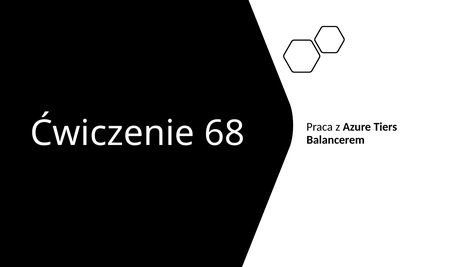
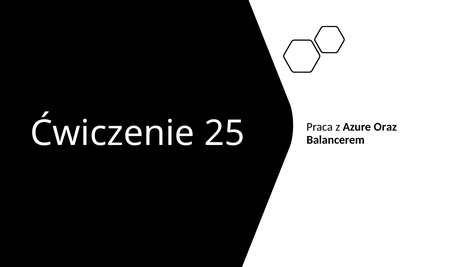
68: 68 -> 25
Tiers: Tiers -> Oraz
